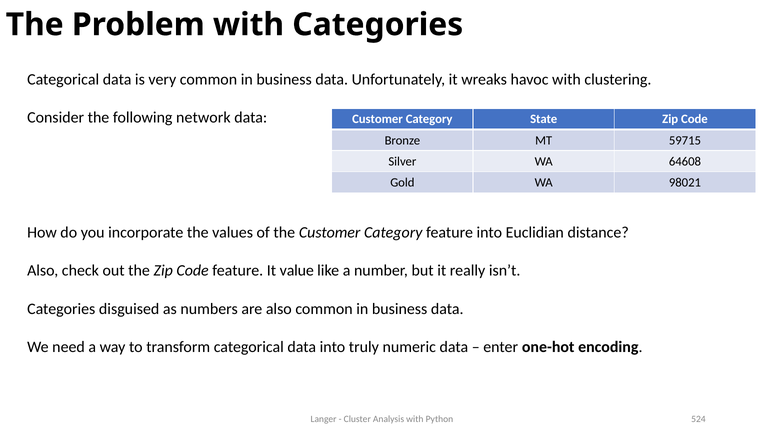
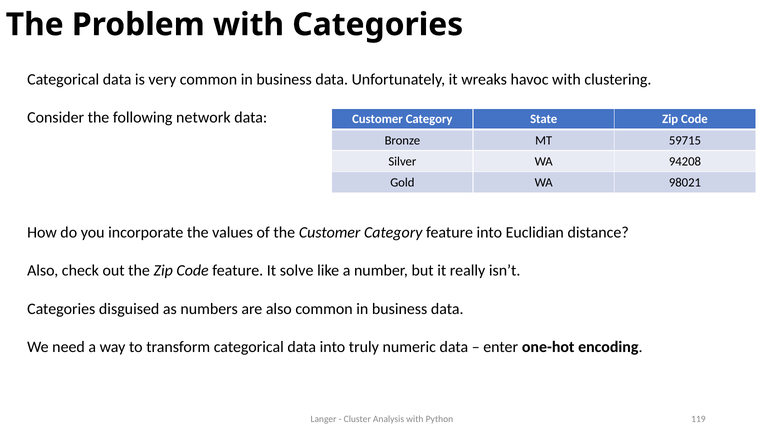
64608: 64608 -> 94208
value: value -> solve
524: 524 -> 119
